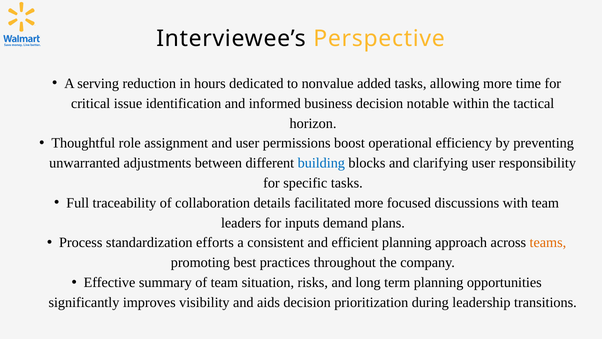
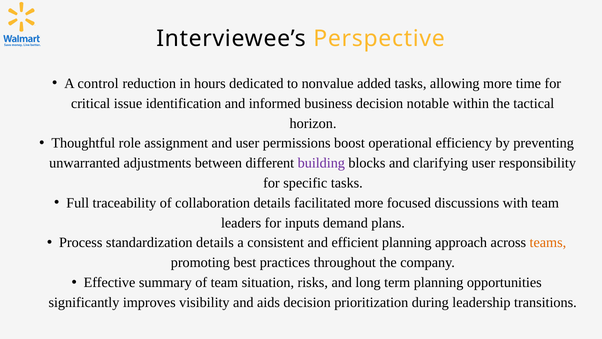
serving: serving -> control
building colour: blue -> purple
standardization efforts: efforts -> details
